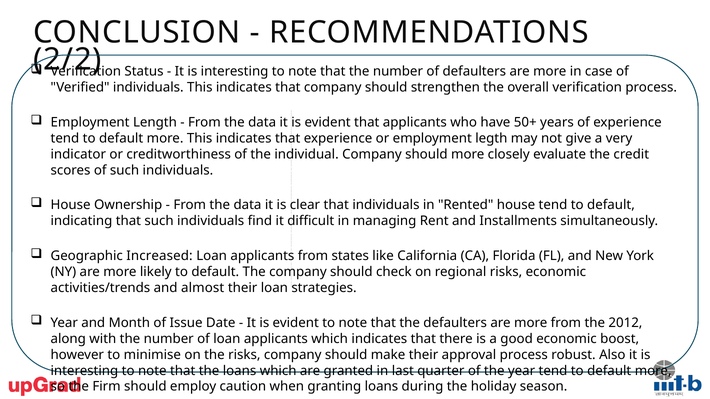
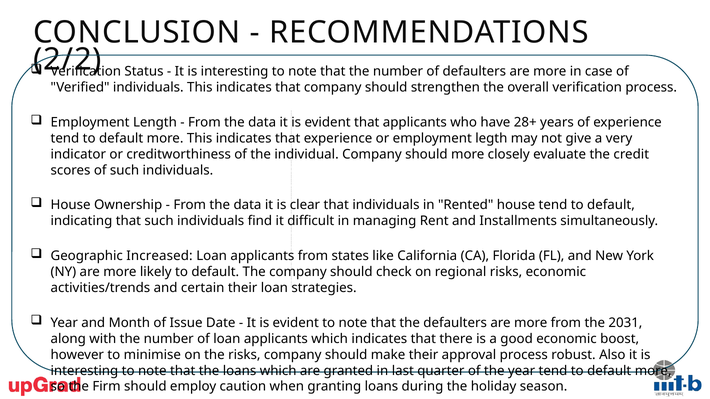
50+: 50+ -> 28+
almost: almost -> certain
2012: 2012 -> 2031
